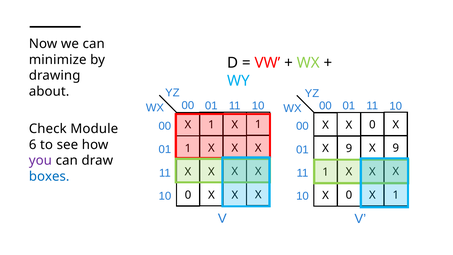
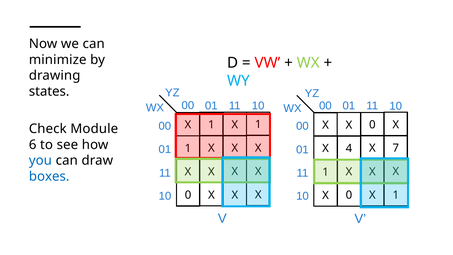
about: about -> states
9 at (349, 148): 9 -> 4
9 at (396, 148): 9 -> 7
you colour: purple -> blue
